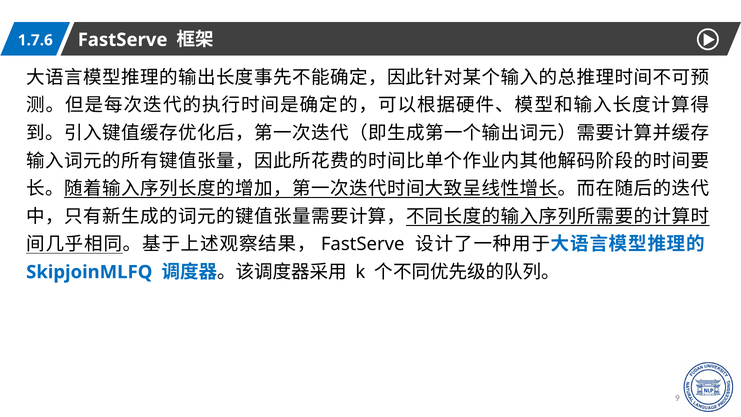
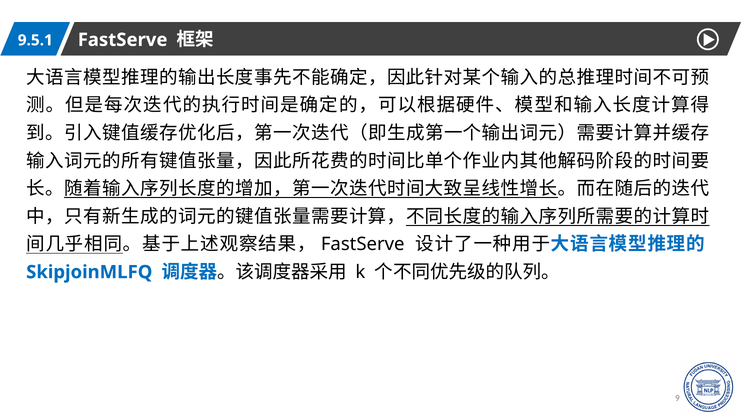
1.7.6: 1.7.6 -> 9.5.1
